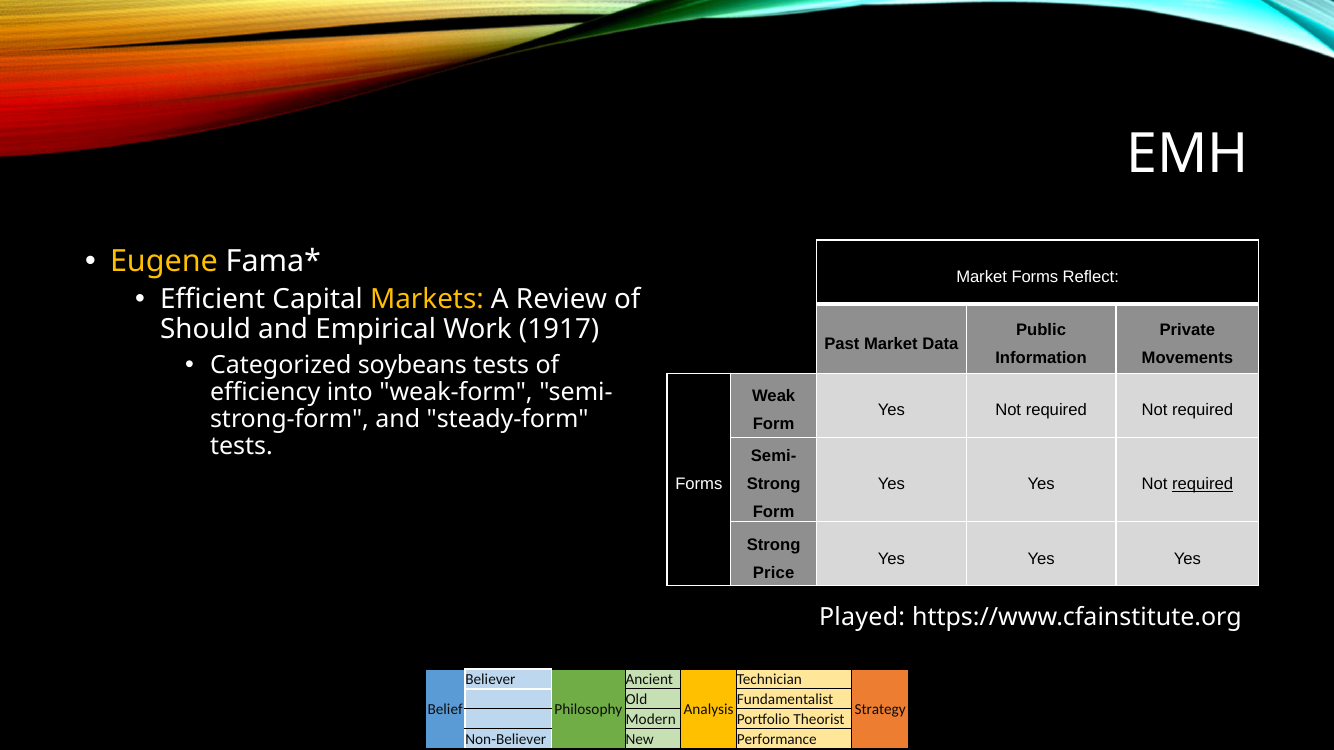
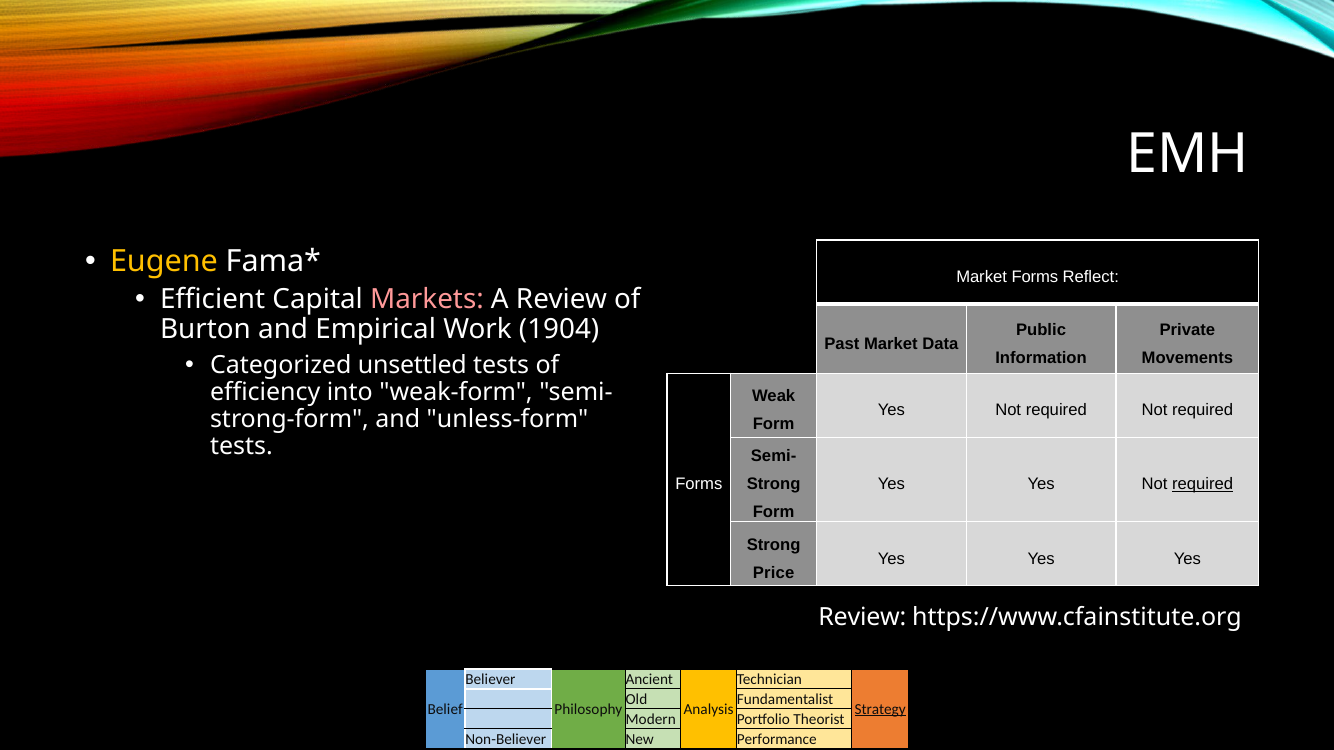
Markets colour: yellow -> pink
Should: Should -> Burton
1917: 1917 -> 1904
soybeans: soybeans -> unsettled
steady-form: steady-form -> unless-form
Played at (862, 618): Played -> Review
Strategy underline: none -> present
